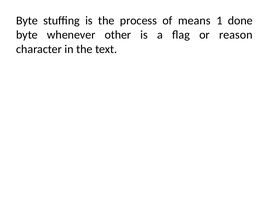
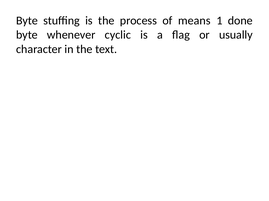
other: other -> cyclic
reason: reason -> usually
